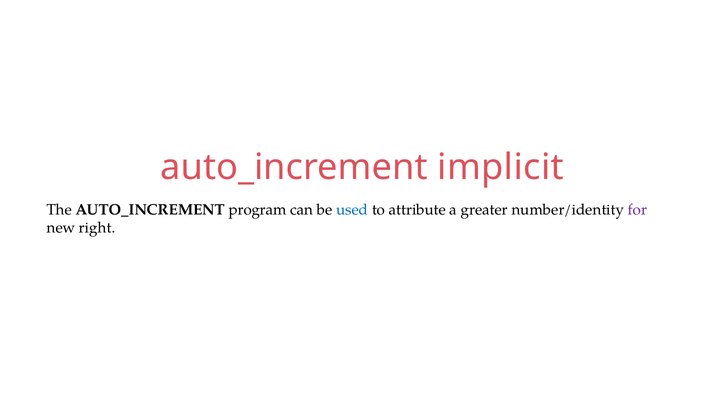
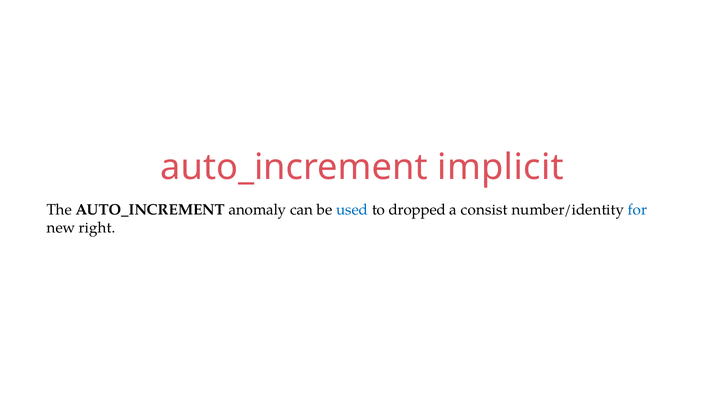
program: program -> anomaly
attribute: attribute -> dropped
greater: greater -> consist
for colour: purple -> blue
